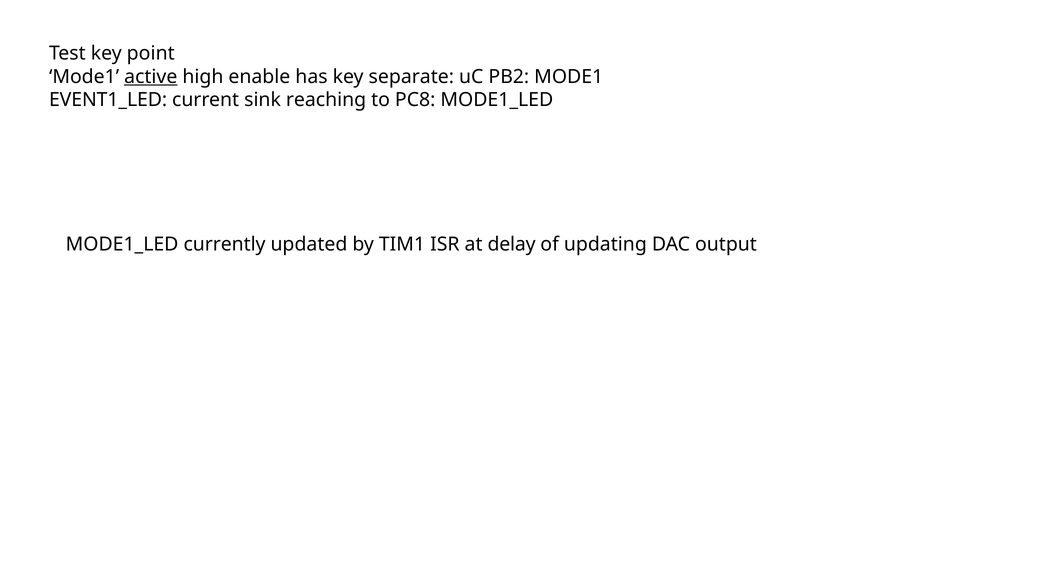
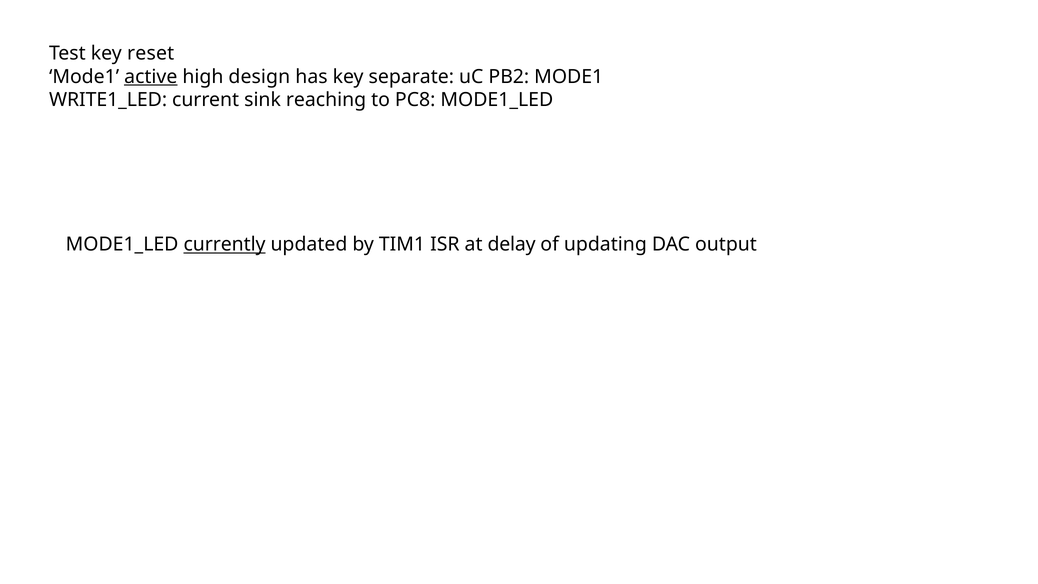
point: point -> reset
enable: enable -> design
EVENT1_LED: EVENT1_LED -> WRITE1_LED
currently underline: none -> present
